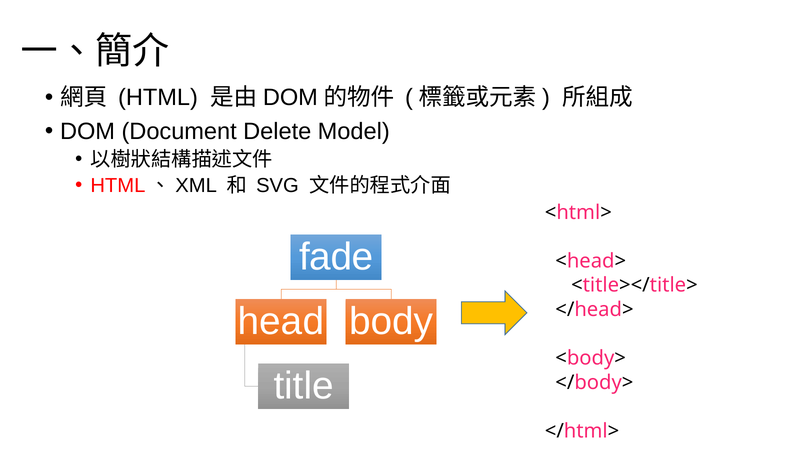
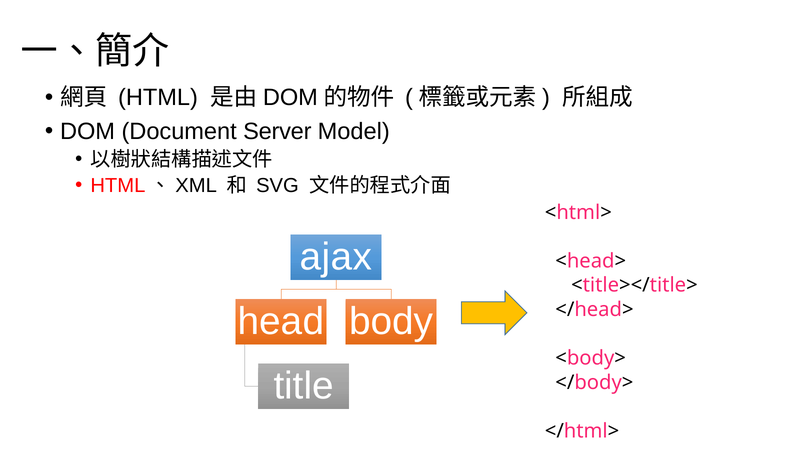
Delete: Delete -> Server
fade: fade -> ajax
